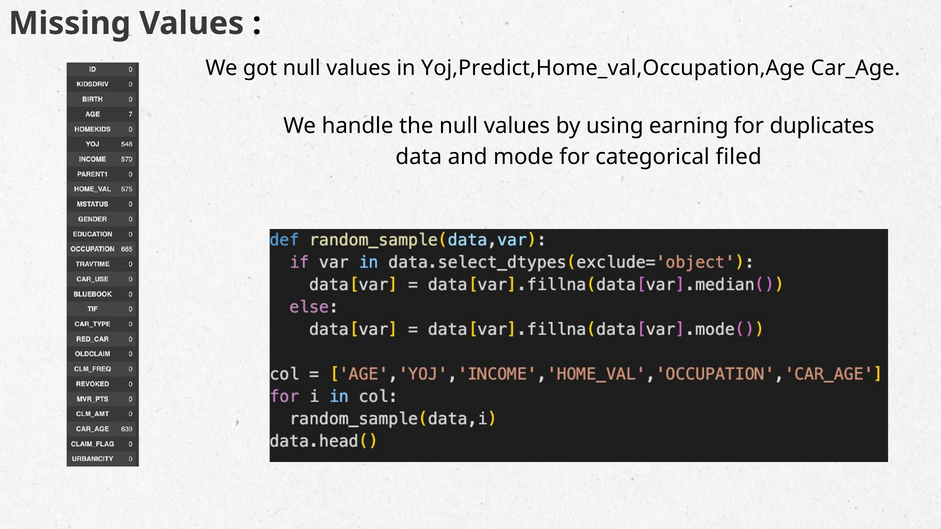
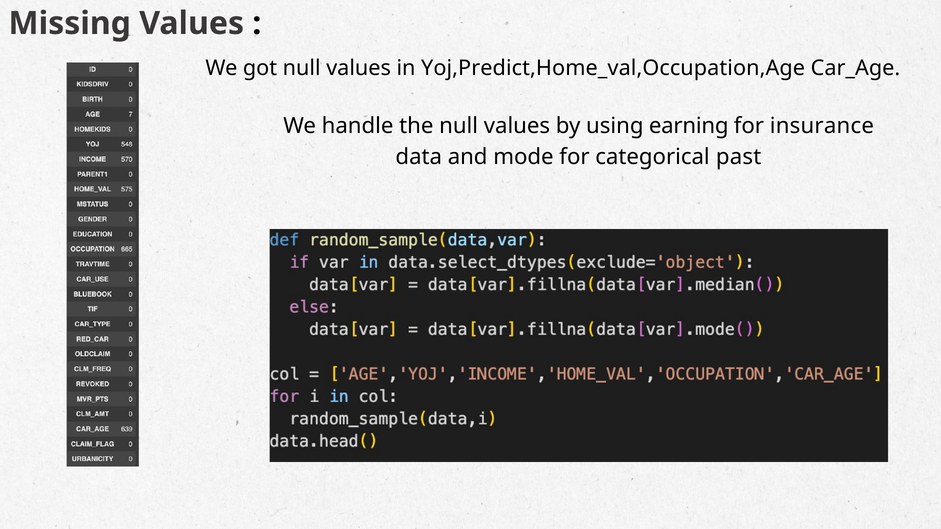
duplicates: duplicates -> insurance
filed: filed -> past
